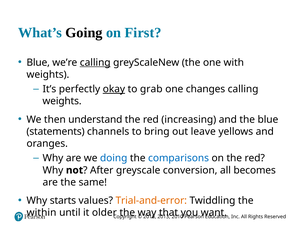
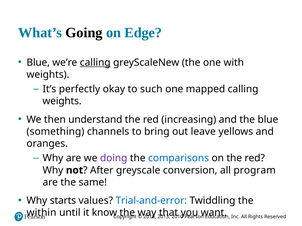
First: First -> Edge
okay underline: present -> none
grab: grab -> such
changes: changes -> mapped
statements: statements -> something
doing colour: blue -> purple
becomes: becomes -> program
Trial-and-error colour: orange -> blue
older: older -> know
